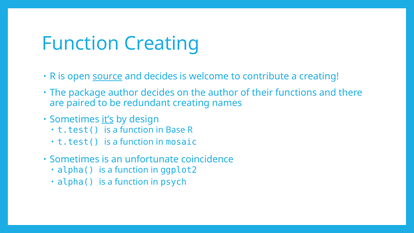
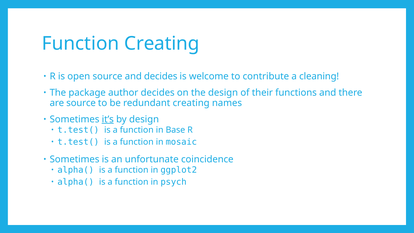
source at (108, 76) underline: present -> none
a creating: creating -> cleaning
the author: author -> design
are paired: paired -> source
